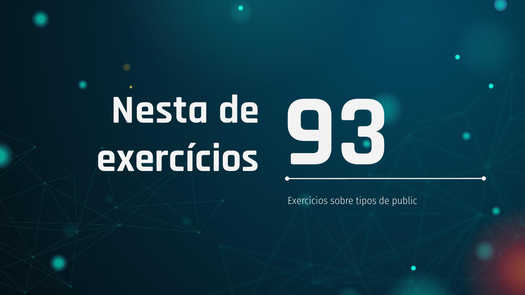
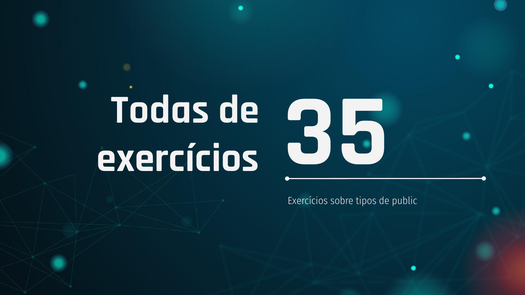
Nesta: Nesta -> Todas
93: 93 -> 35
